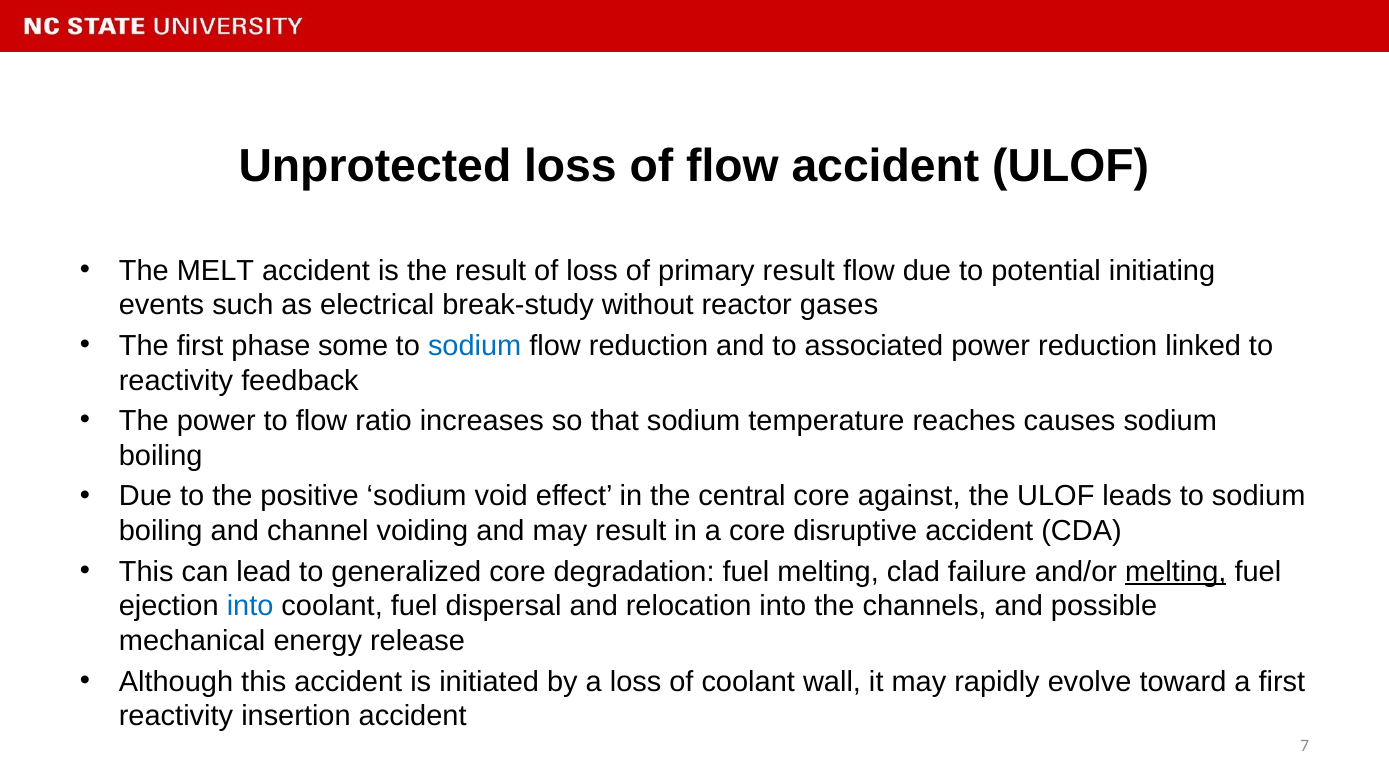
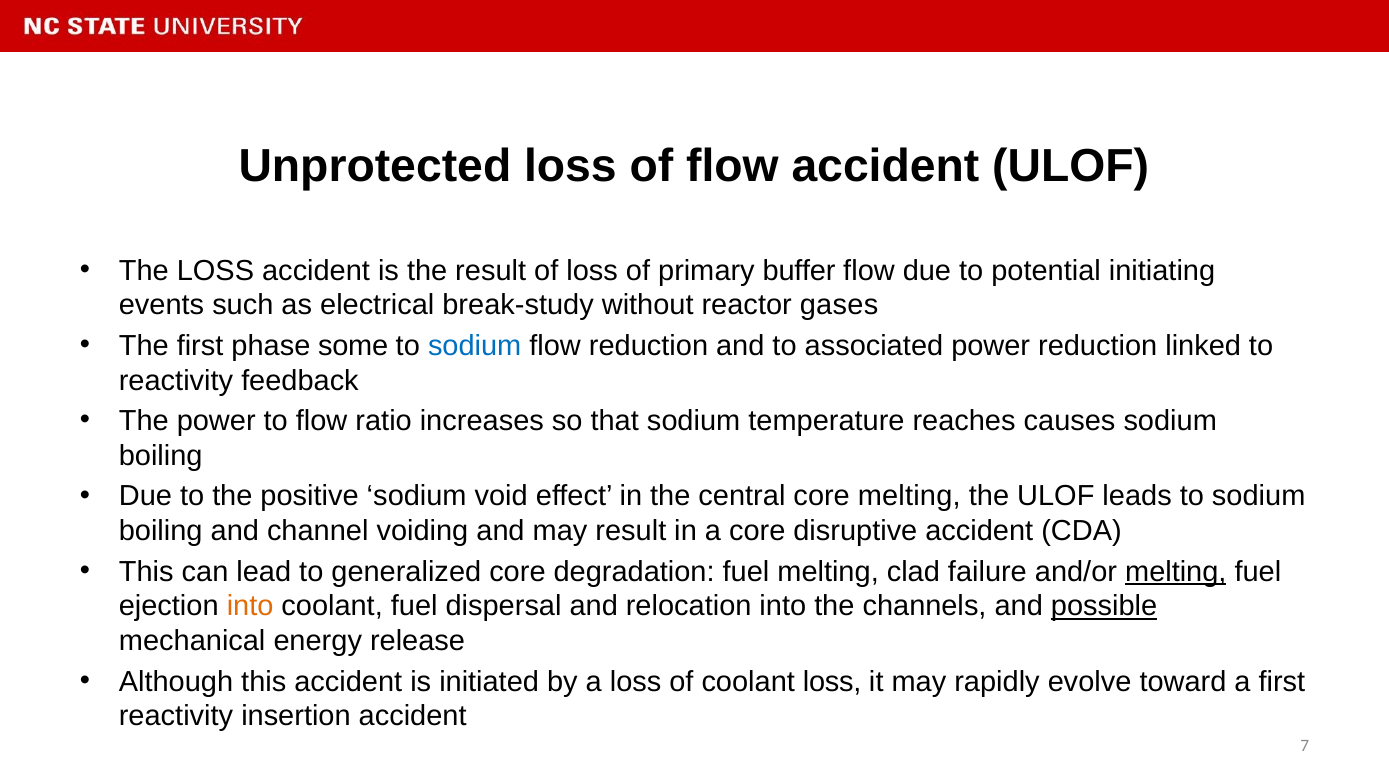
The MELT: MELT -> LOSS
primary result: result -> buffer
core against: against -> melting
into at (250, 607) colour: blue -> orange
possible underline: none -> present
coolant wall: wall -> loss
